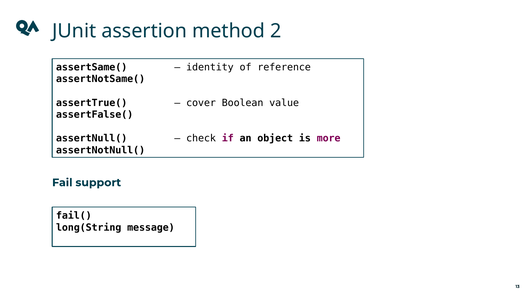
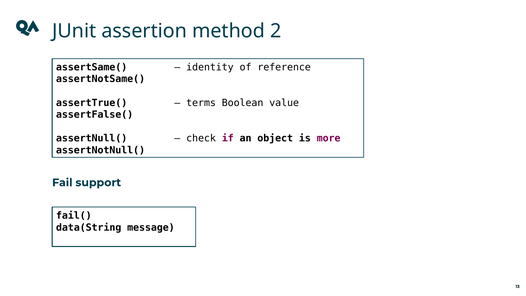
cover: cover -> terms
long(String: long(String -> data(String
